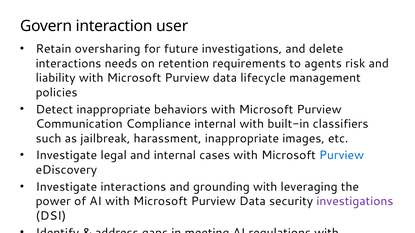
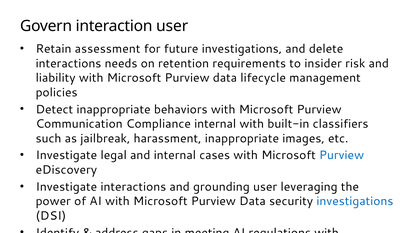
oversharing: oversharing -> assessment
agents: agents -> insider
grounding with: with -> user
investigations at (355, 202) colour: purple -> blue
